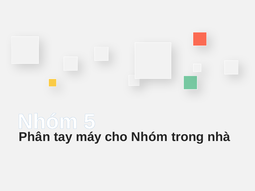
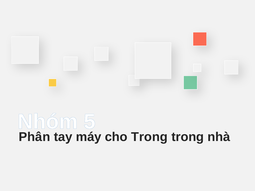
cho Nhóm: Nhóm -> Trong
